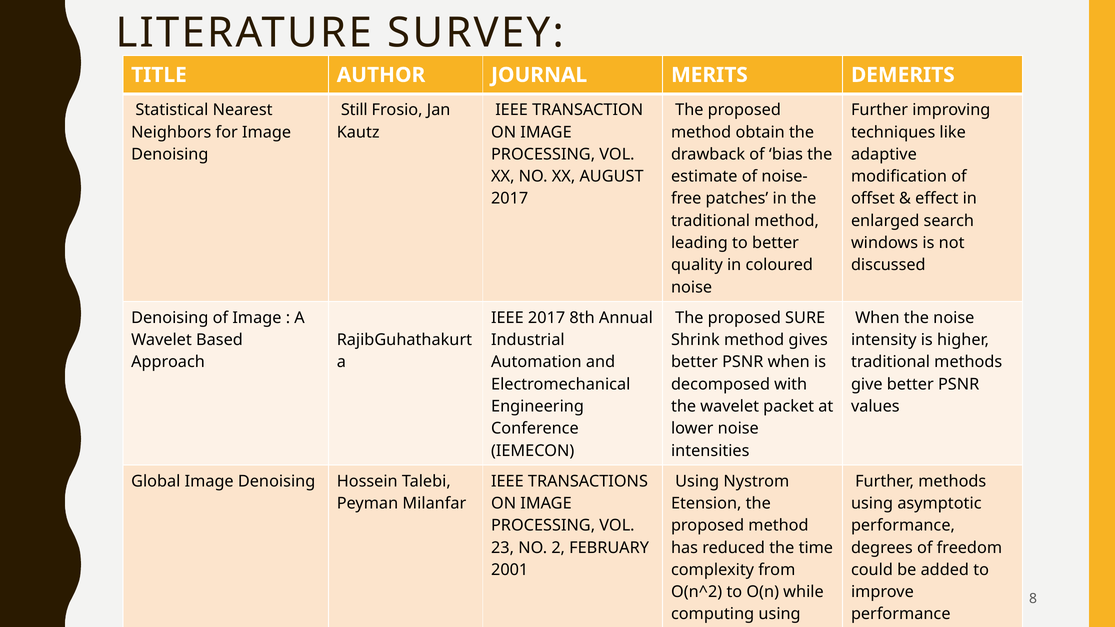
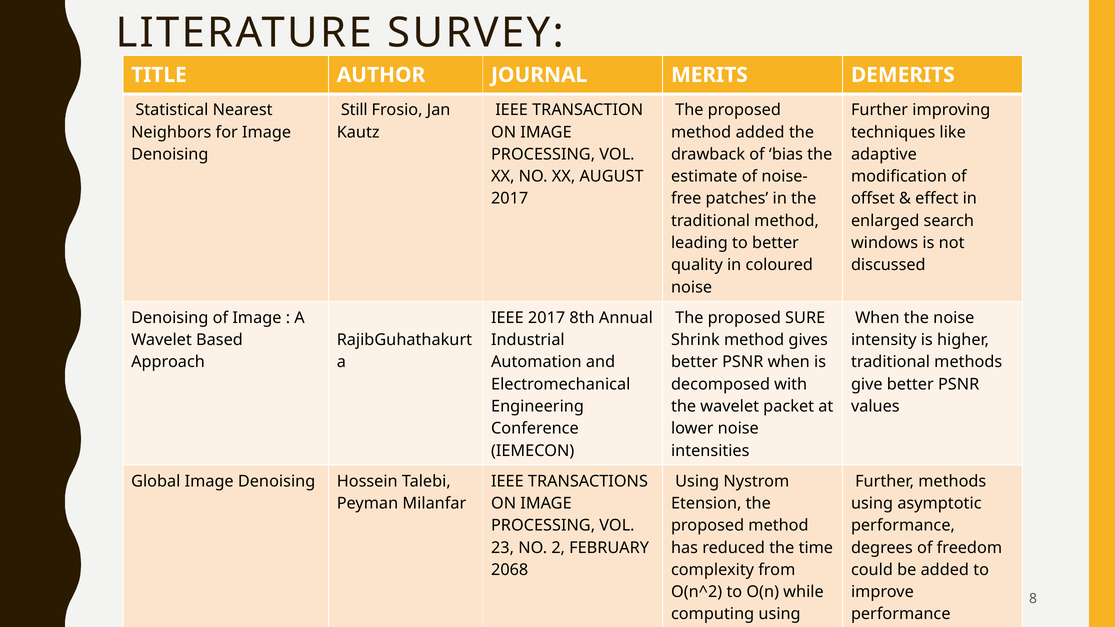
method obtain: obtain -> added
2001: 2001 -> 2068
